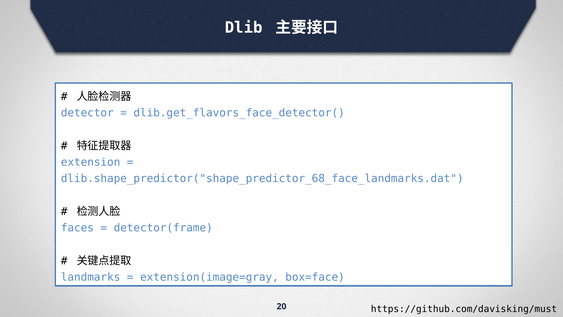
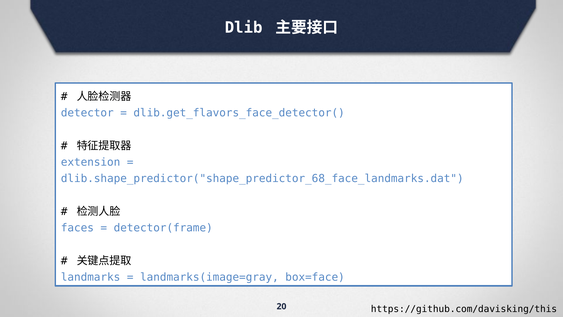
extension(image=gray: extension(image=gray -> landmarks(image=gray
https://github.com/davisking/must: https://github.com/davisking/must -> https://github.com/davisking/this
